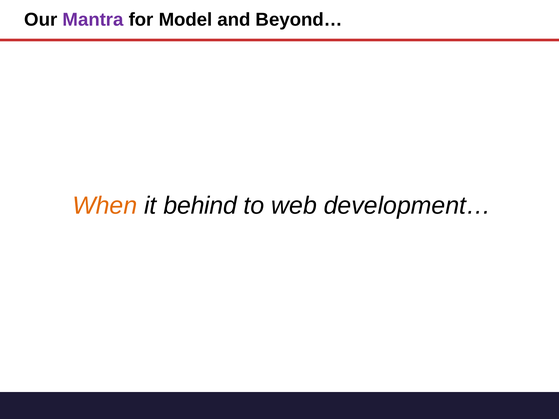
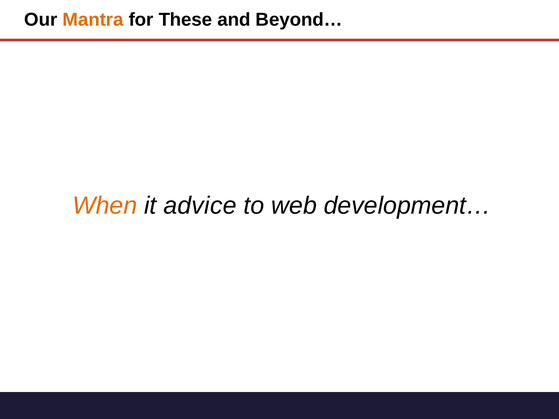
Mantra colour: purple -> orange
Model: Model -> These
behind: behind -> advice
